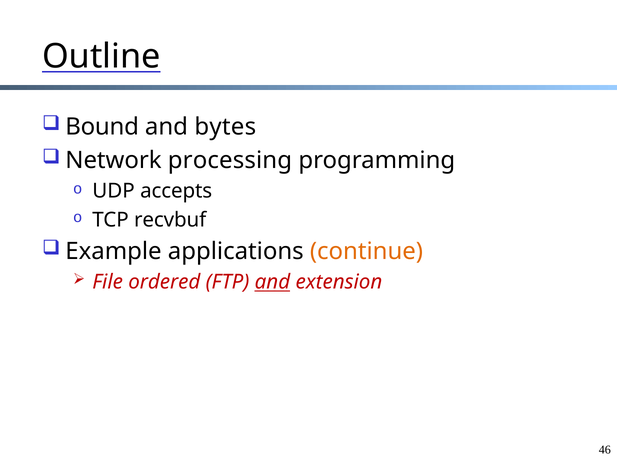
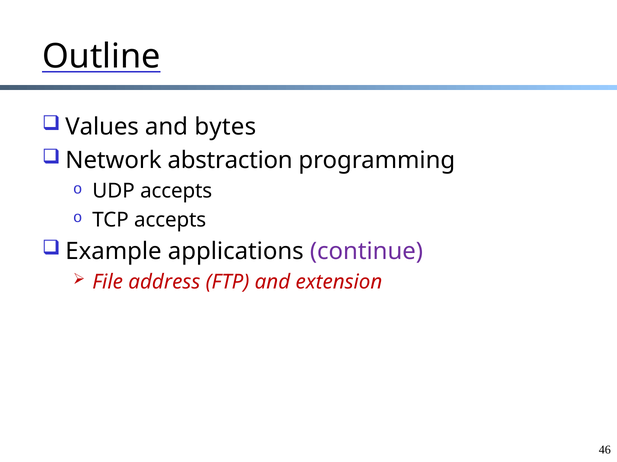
Bound: Bound -> Values
processing: processing -> abstraction
TCP recvbuf: recvbuf -> accepts
continue colour: orange -> purple
ordered: ordered -> address
and at (272, 283) underline: present -> none
